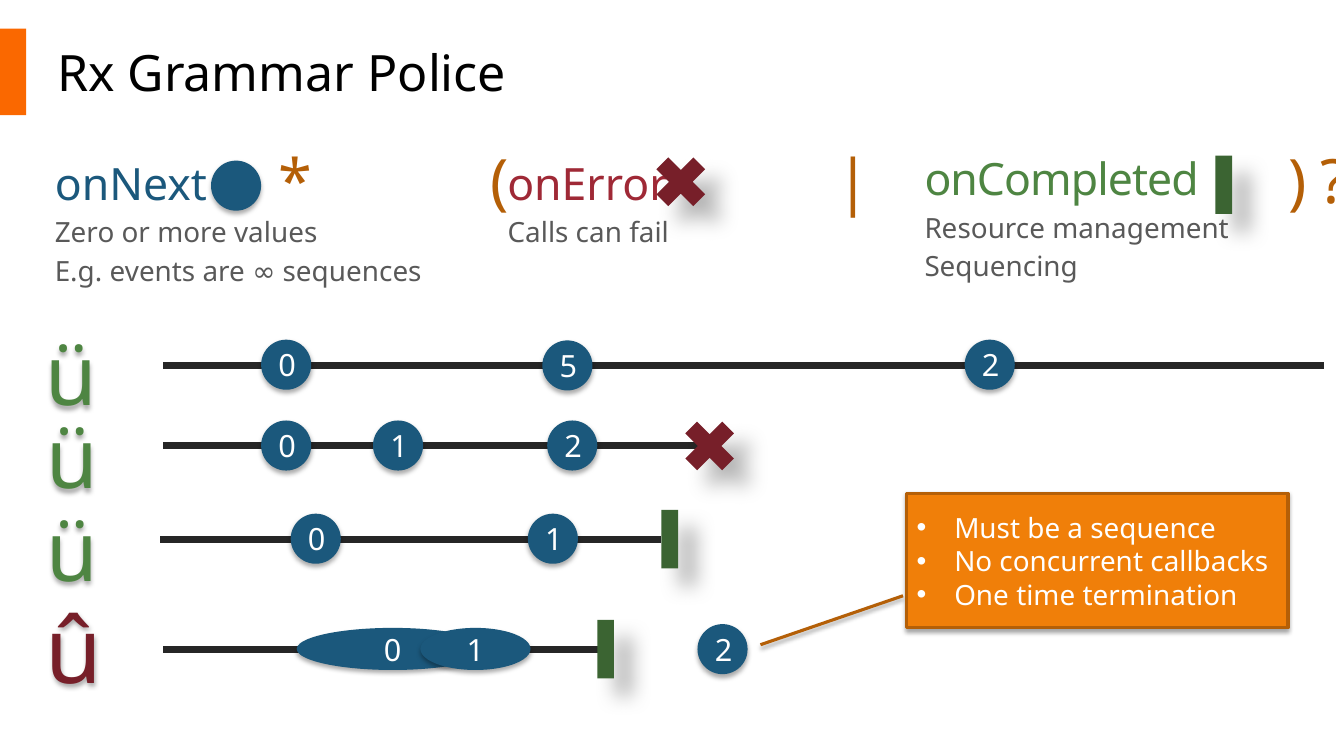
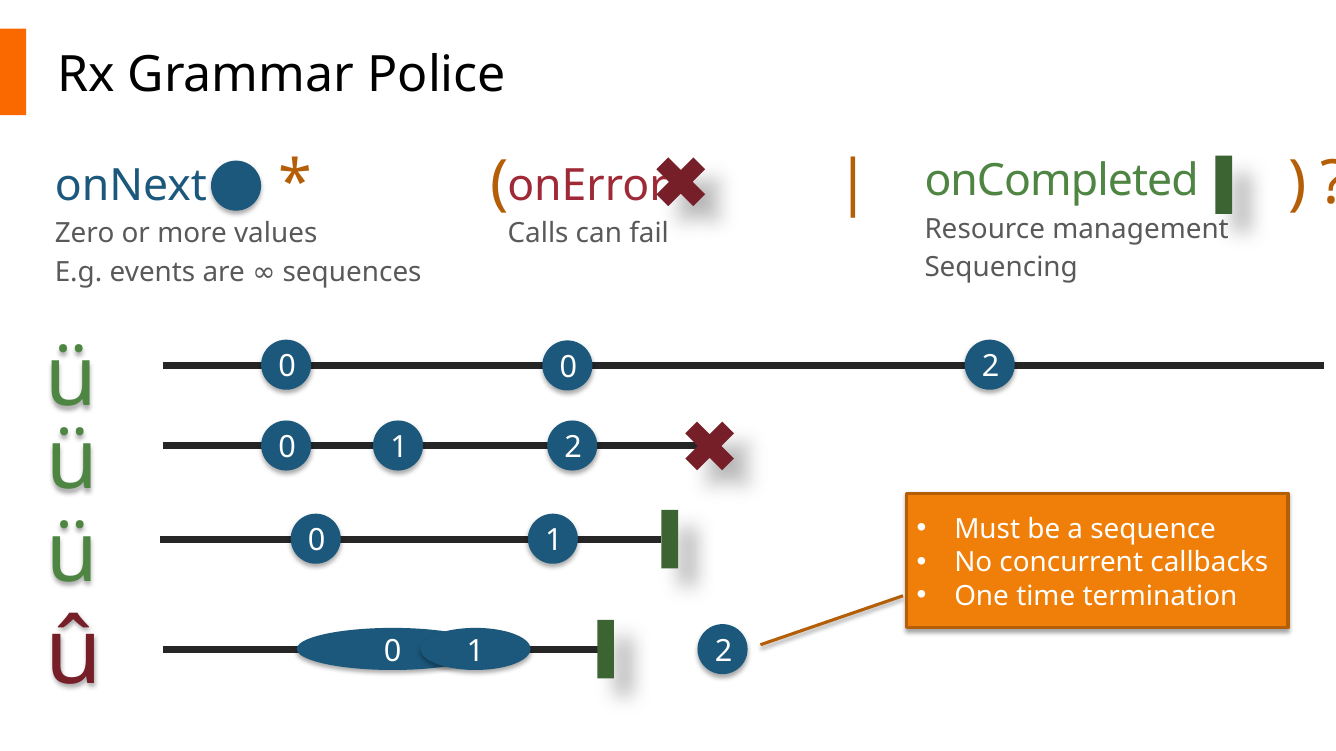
0 5: 5 -> 0
